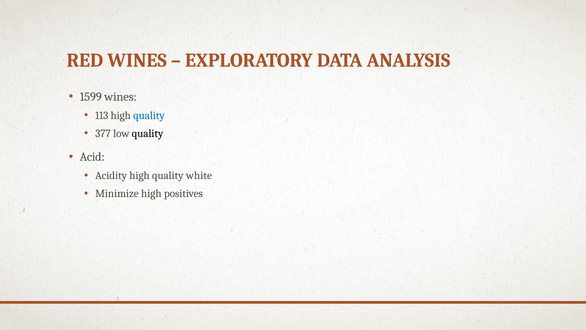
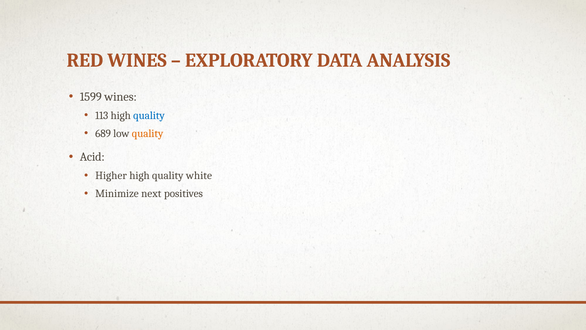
377: 377 -> 689
quality at (148, 133) colour: black -> orange
Acidity: Acidity -> Higher
Minimize high: high -> next
